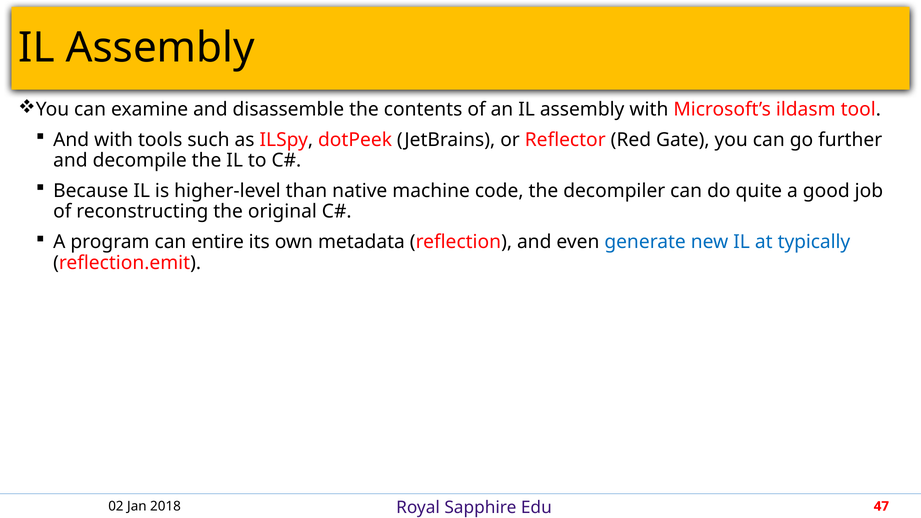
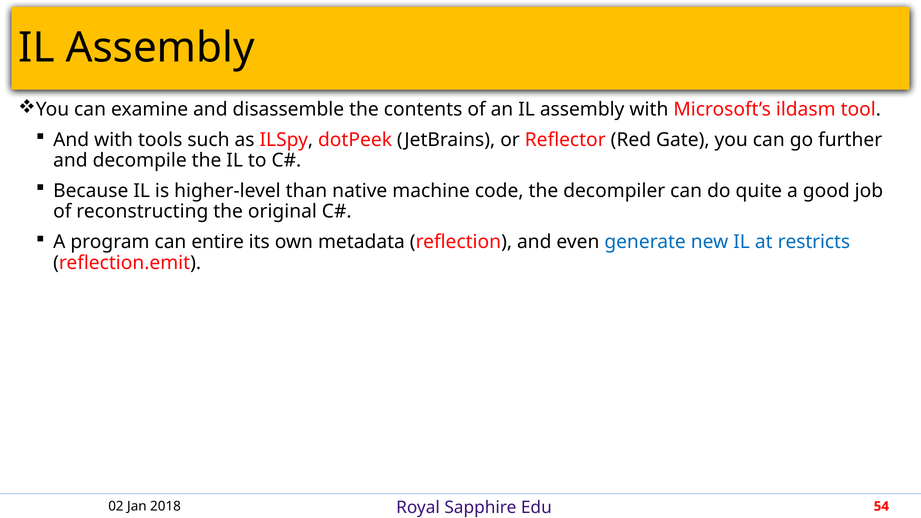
typically: typically -> restricts
47: 47 -> 54
